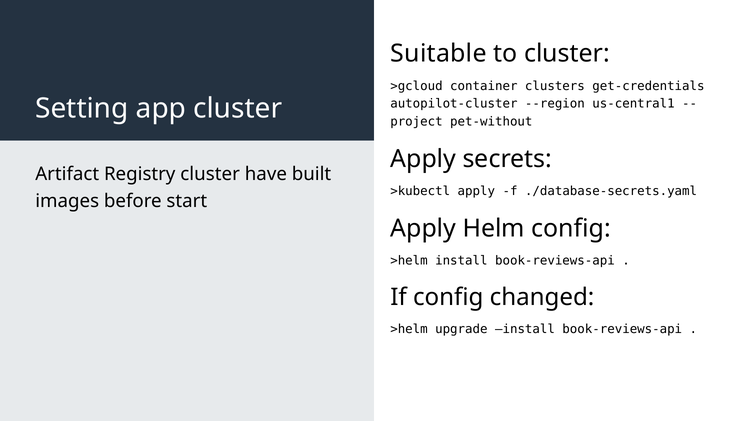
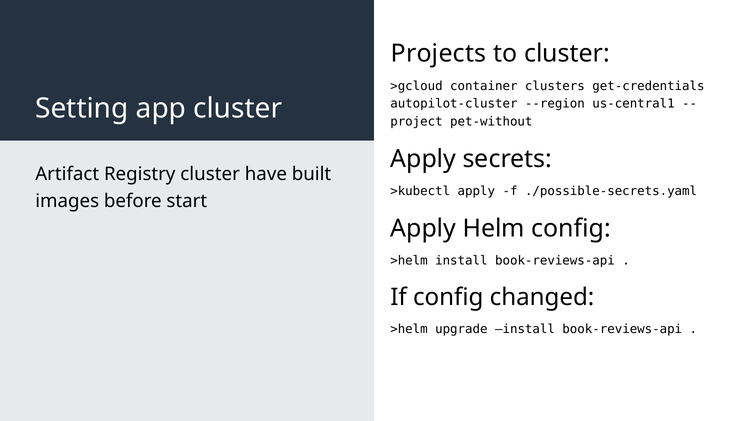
Suitable: Suitable -> Projects
./database-secrets.yaml: ./database-secrets.yaml -> ./possible-secrets.yaml
